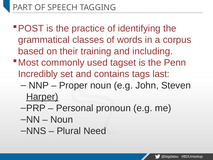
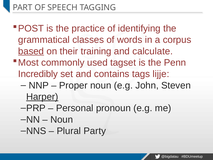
based underline: none -> present
including: including -> calculate
last: last -> lijje
Need: Need -> Party
